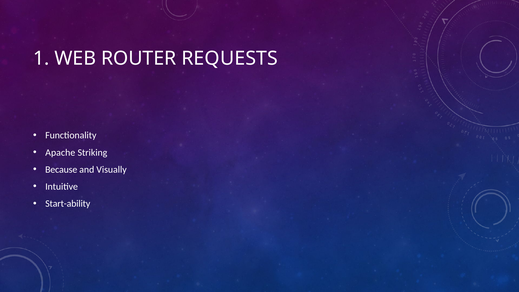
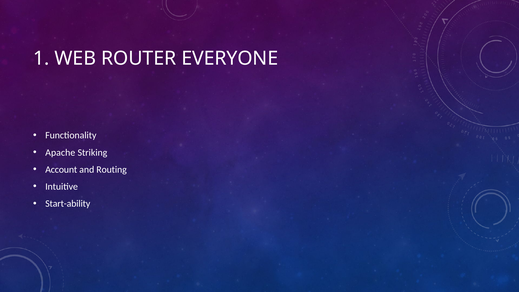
REQUESTS: REQUESTS -> EVERYONE
Because: Because -> Account
Visually: Visually -> Routing
